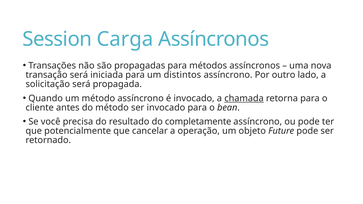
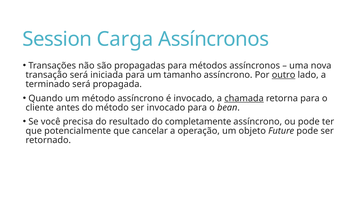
distintos: distintos -> tamanho
outro underline: none -> present
solicitação: solicitação -> terminado
